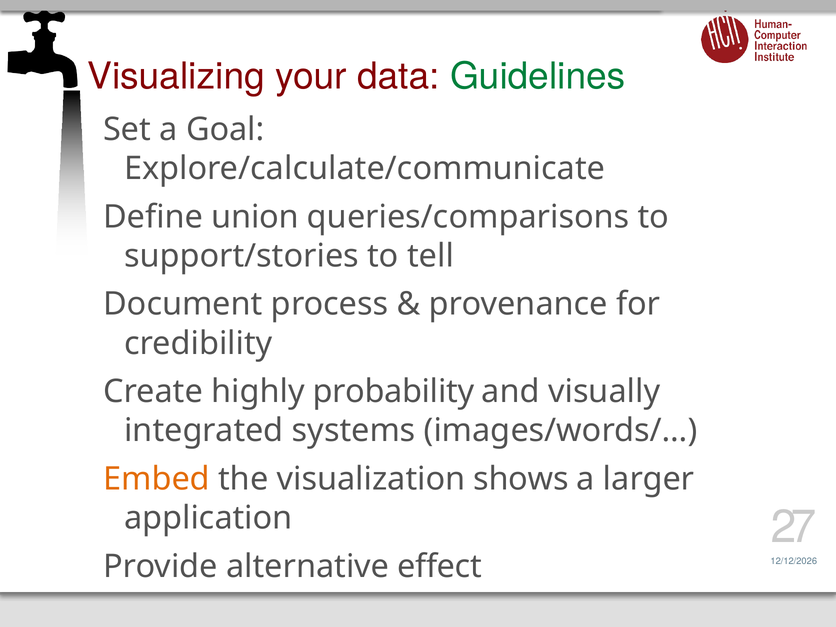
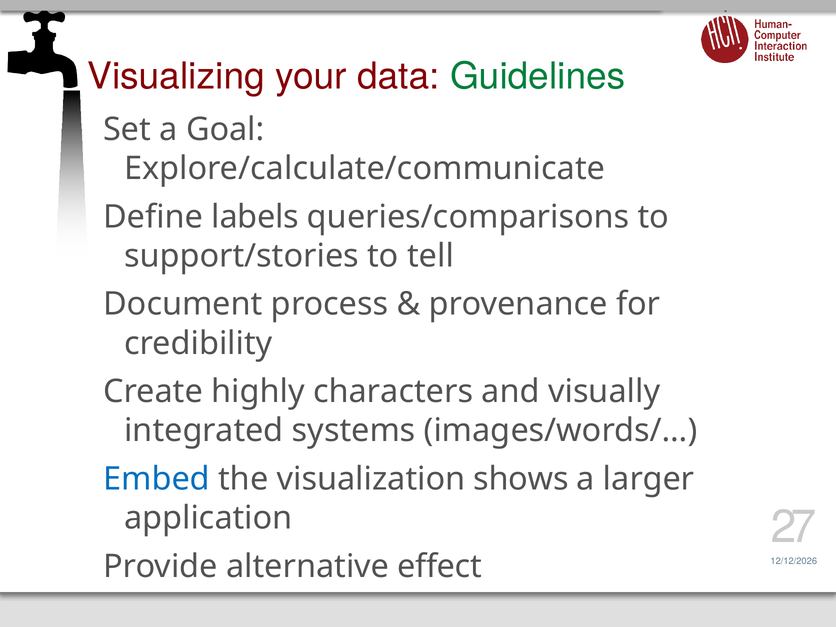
union: union -> labels
probability: probability -> characters
Embed colour: orange -> blue
